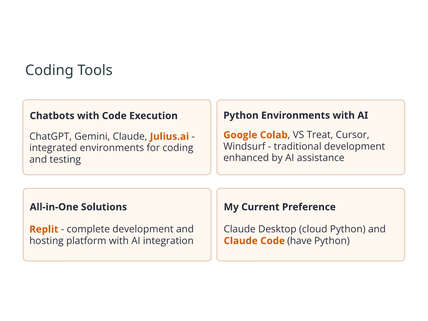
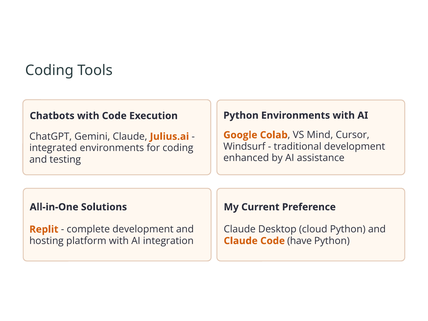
Treat: Treat -> Mind
